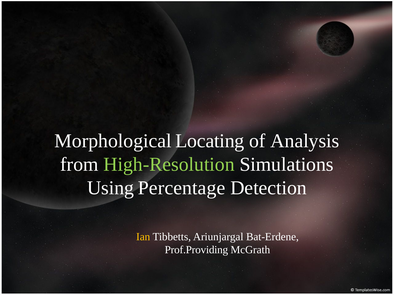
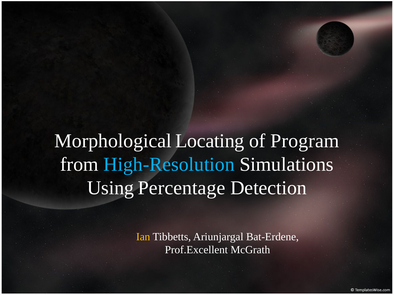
Analysis: Analysis -> Program
High-Resolution colour: light green -> light blue
Prof.Providing: Prof.Providing -> Prof.Excellent
